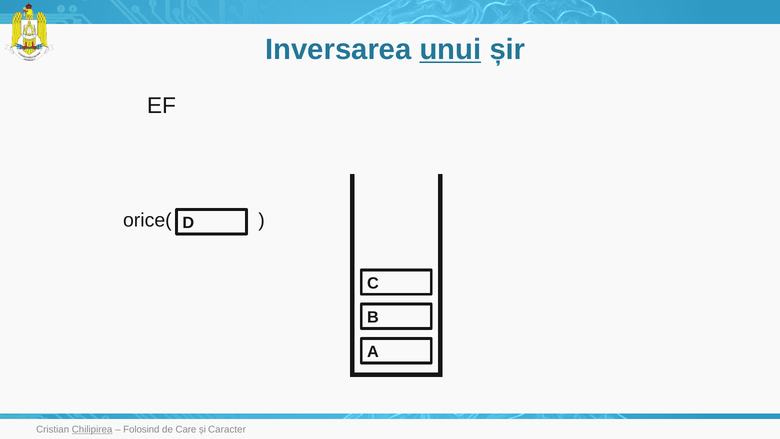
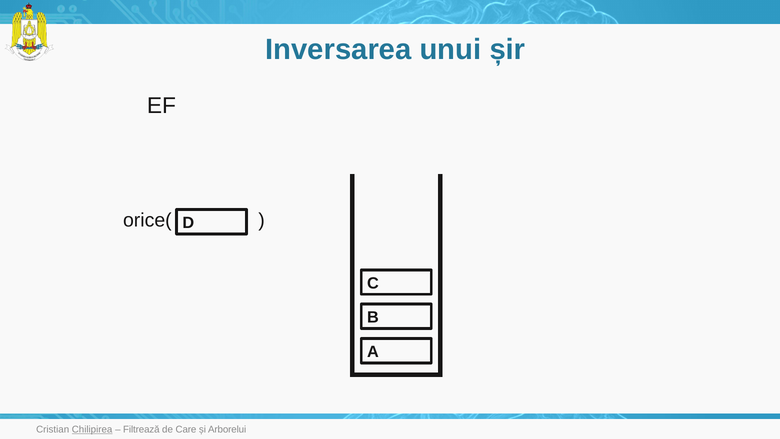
unui underline: present -> none
Folosind: Folosind -> Filtrează
Caracter: Caracter -> Arborelui
